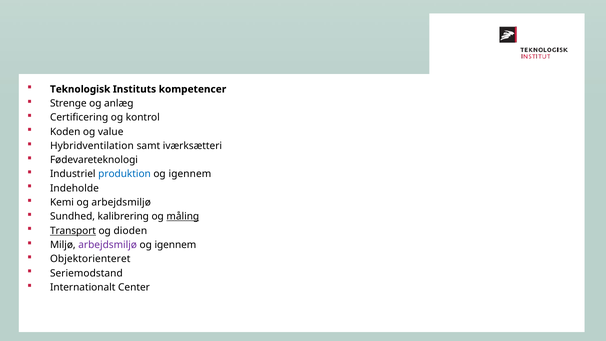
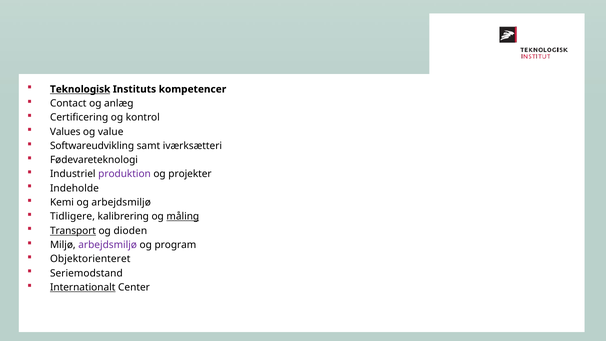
Teknologisk underline: none -> present
Strenge: Strenge -> Contact
Koden: Koden -> Values
Hybridventilation: Hybridventilation -> Softwareudvikling
produktion colour: blue -> purple
igennem at (190, 174): igennem -> projekter
Sundhed: Sundhed -> Tidligere
igennem at (175, 245): igennem -> program
Internationalt underline: none -> present
